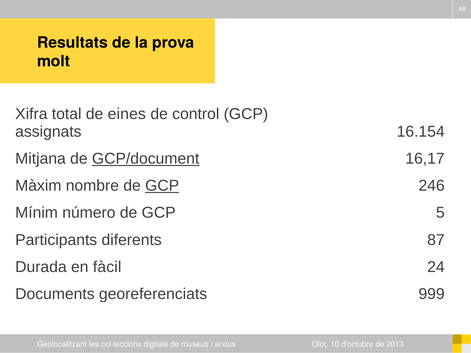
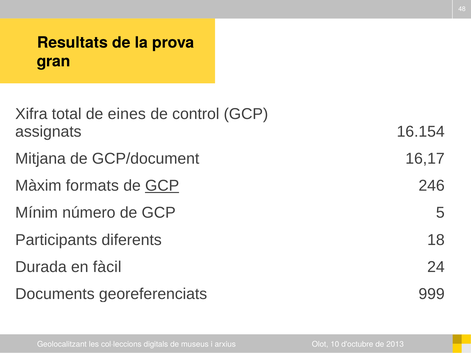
molt: molt -> gran
GCP/document underline: present -> none
nombre: nombre -> formats
87: 87 -> 18
